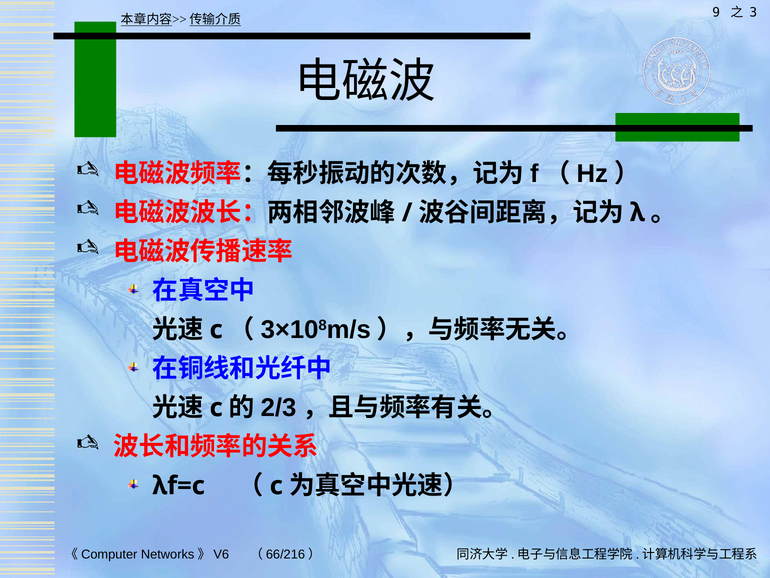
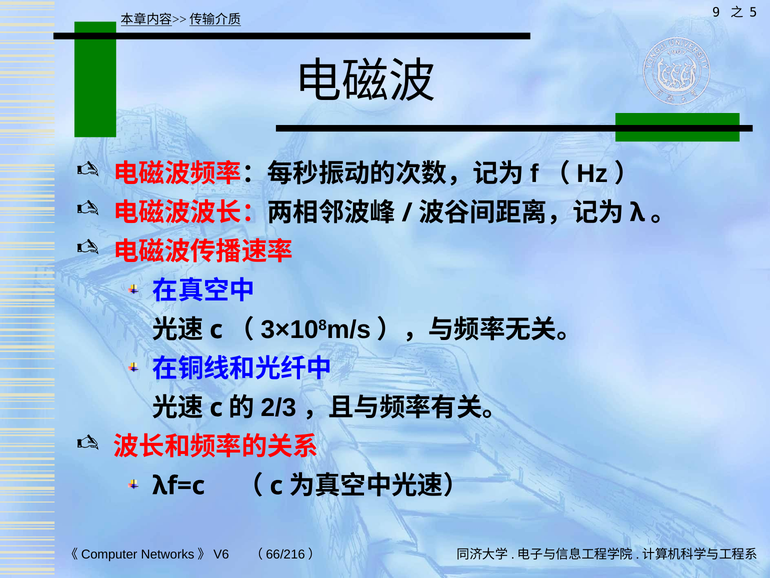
3: 3 -> 5
